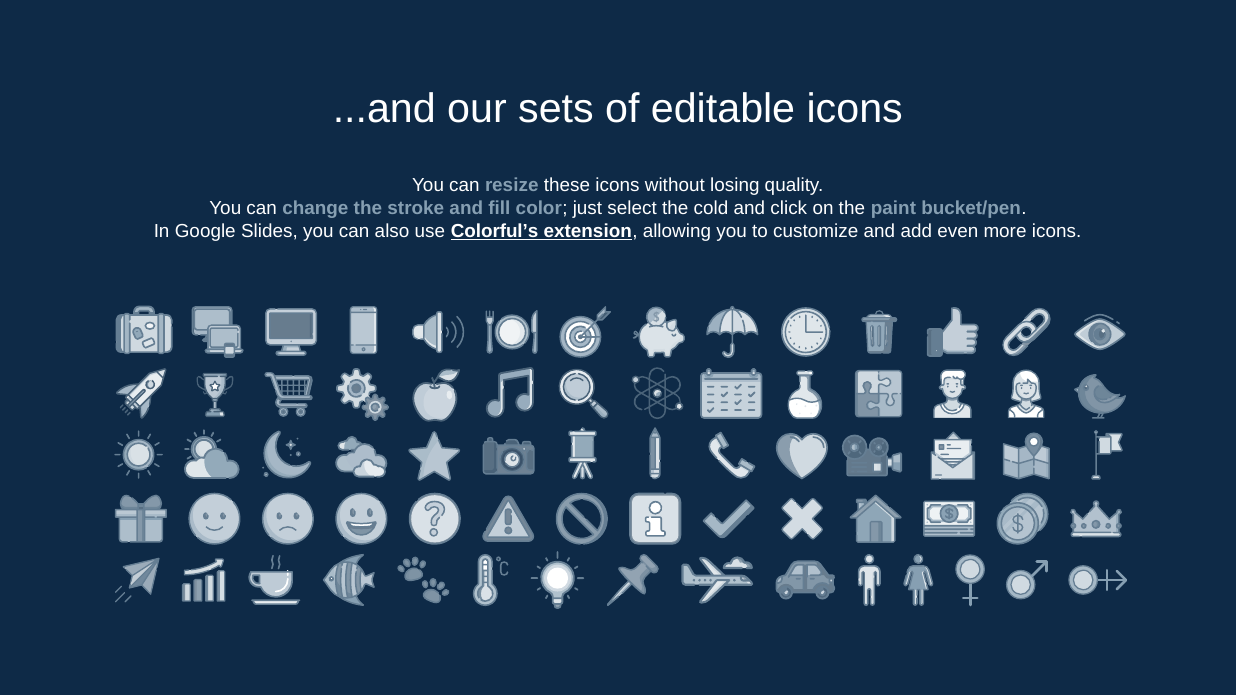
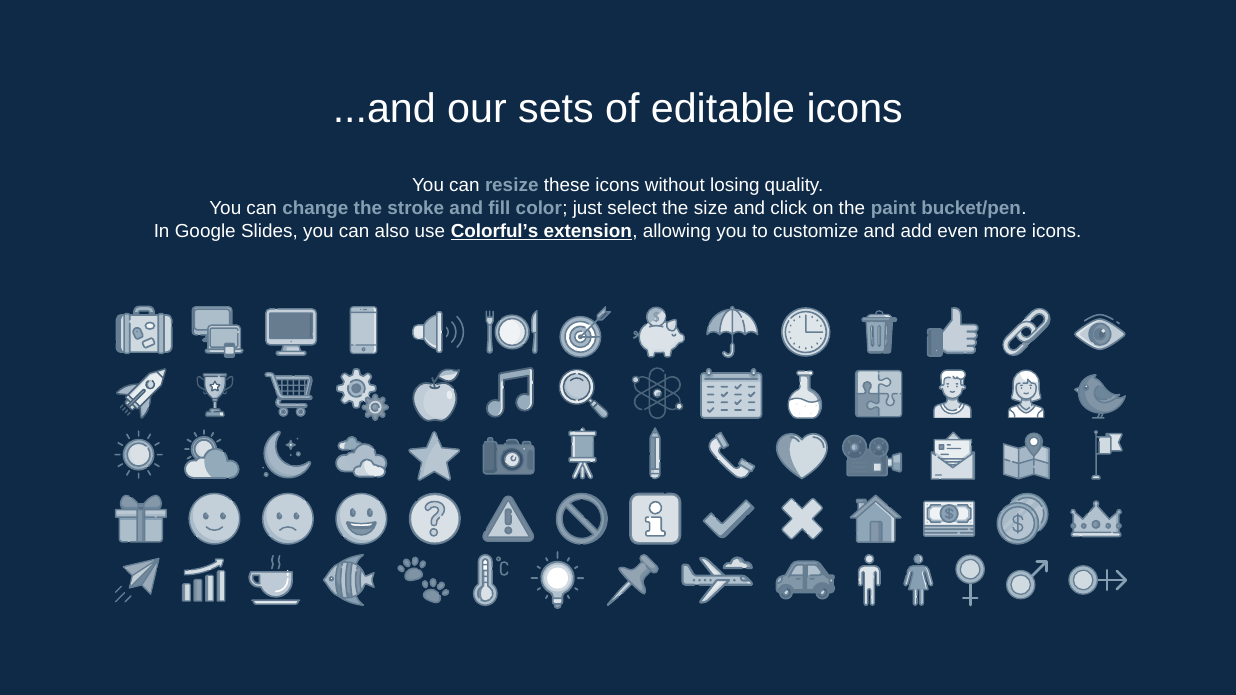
cold: cold -> size
